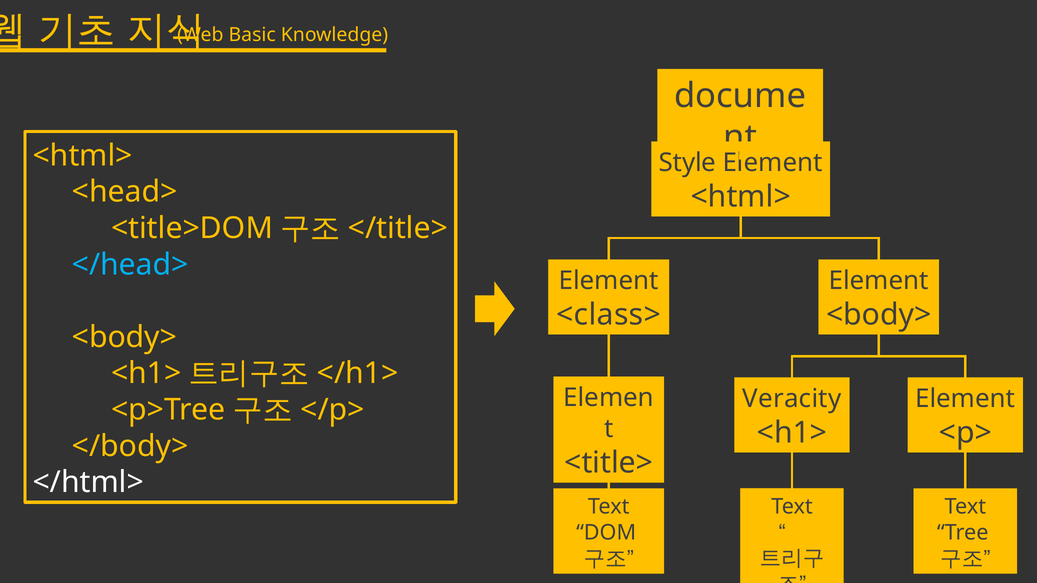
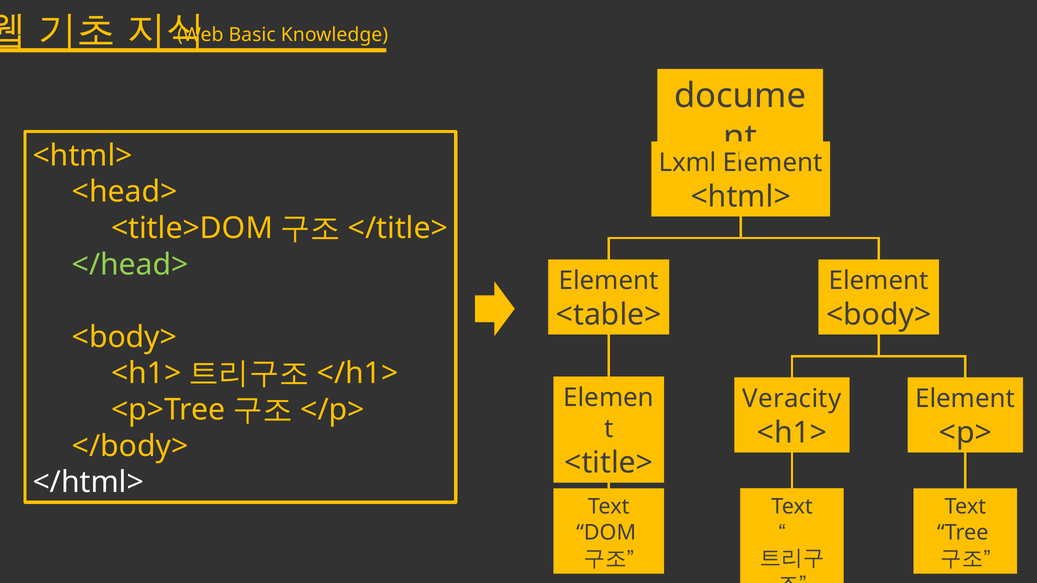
Style: Style -> Lxml
</head> colour: light blue -> light green
<class>: <class> -> <table>
